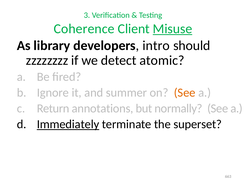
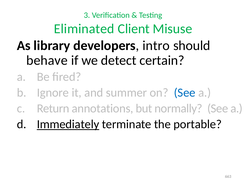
Coherence: Coherence -> Eliminated
Misuse underline: present -> none
zzzzzzzz: zzzzzzzz -> behave
atomic: atomic -> certain
See at (185, 92) colour: orange -> blue
superset: superset -> portable
